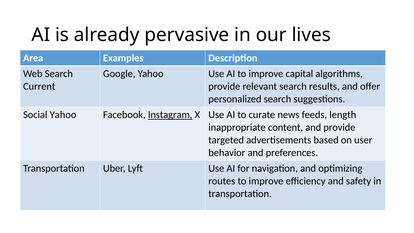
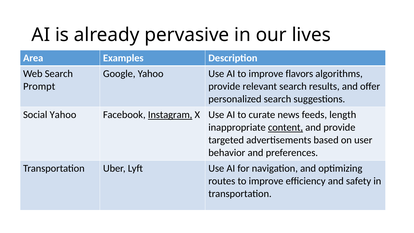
capital: capital -> flavors
Current: Current -> Prompt
content underline: none -> present
